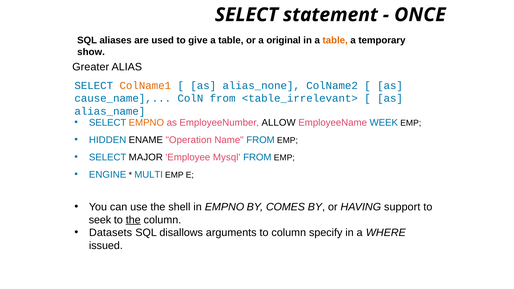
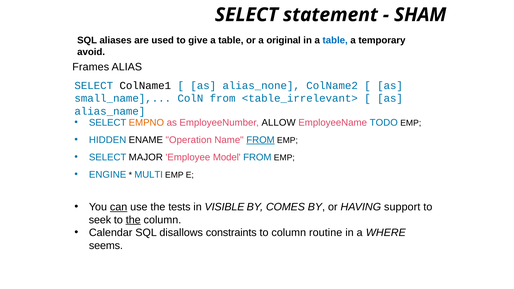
ONCE: ONCE -> SHAM
table at (335, 40) colour: orange -> blue
show: show -> avoid
Greater: Greater -> Frames
ColName1 colour: orange -> black
cause_name: cause_name -> small_name
WEEK: WEEK -> TODO
FROM at (261, 140) underline: none -> present
Mysql: Mysql -> Model
can underline: none -> present
shell: shell -> tests
in EMPNO: EMPNO -> VISIBLE
Datasets: Datasets -> Calendar
arguments: arguments -> constraints
specify: specify -> routine
issued: issued -> seems
